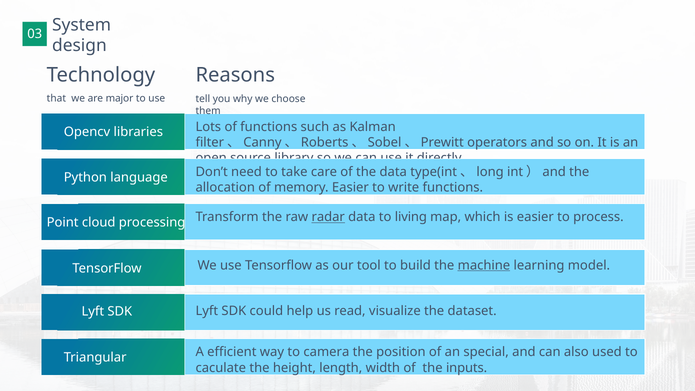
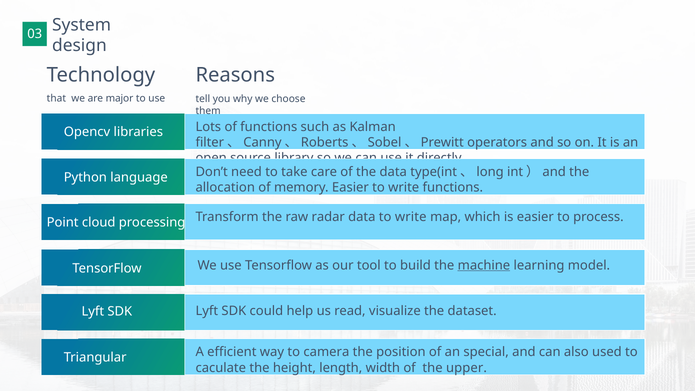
radar underline: present -> none
data to living: living -> write
inputs: inputs -> upper
